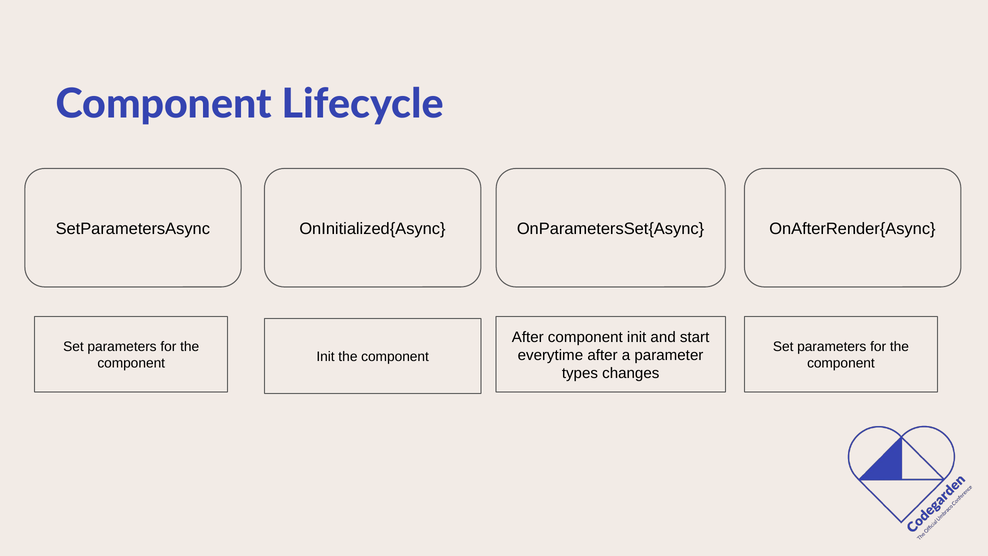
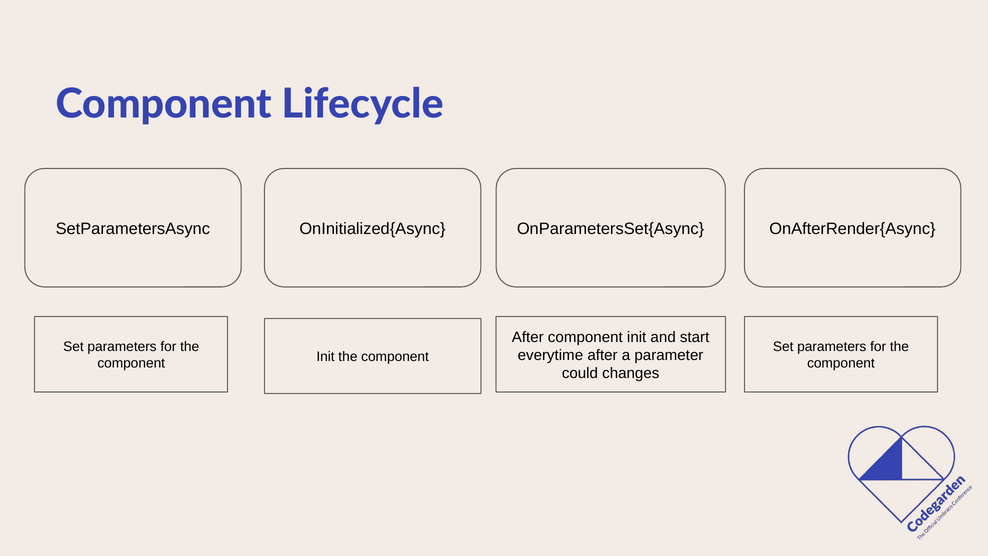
types: types -> could
